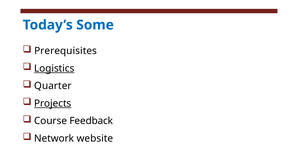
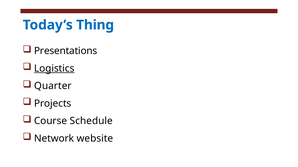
Some: Some -> Thing
Prerequisites: Prerequisites -> Presentations
Projects underline: present -> none
Feedback: Feedback -> Schedule
